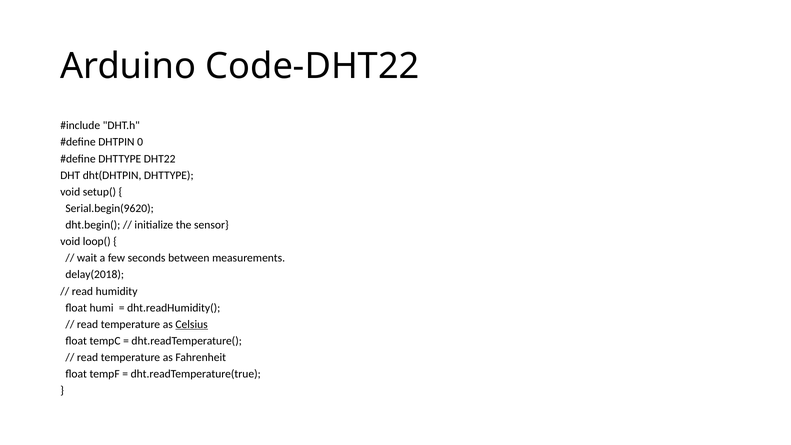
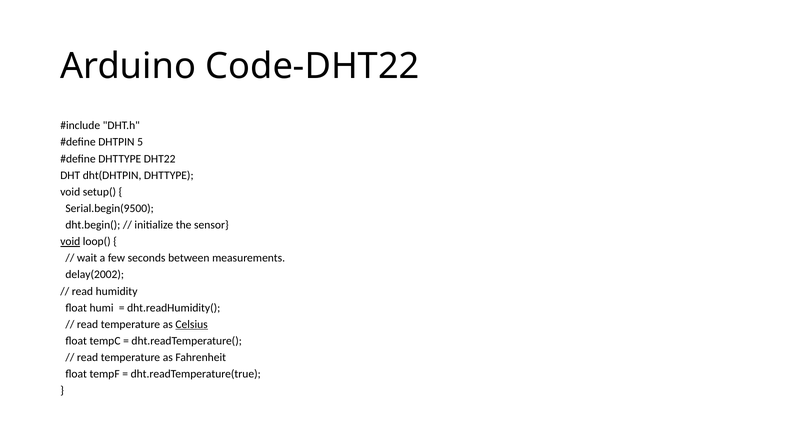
0: 0 -> 5
Serial.begin(9620: Serial.begin(9620 -> Serial.begin(9500
void at (70, 242) underline: none -> present
delay(2018: delay(2018 -> delay(2002
